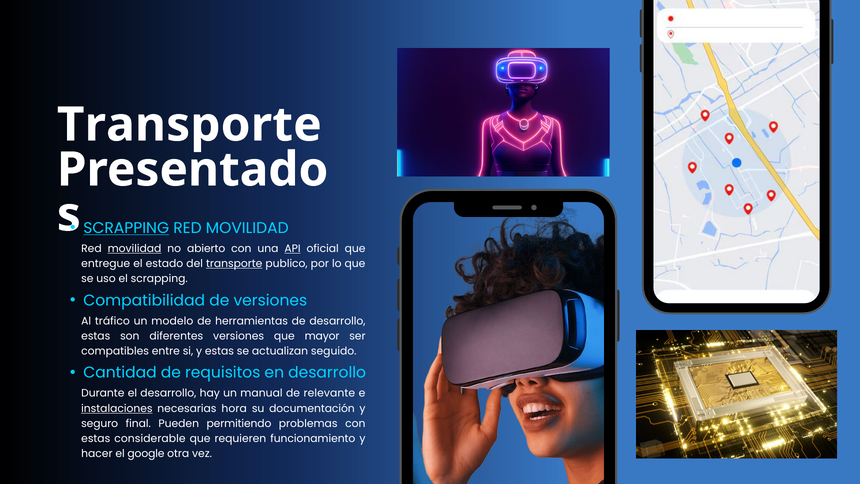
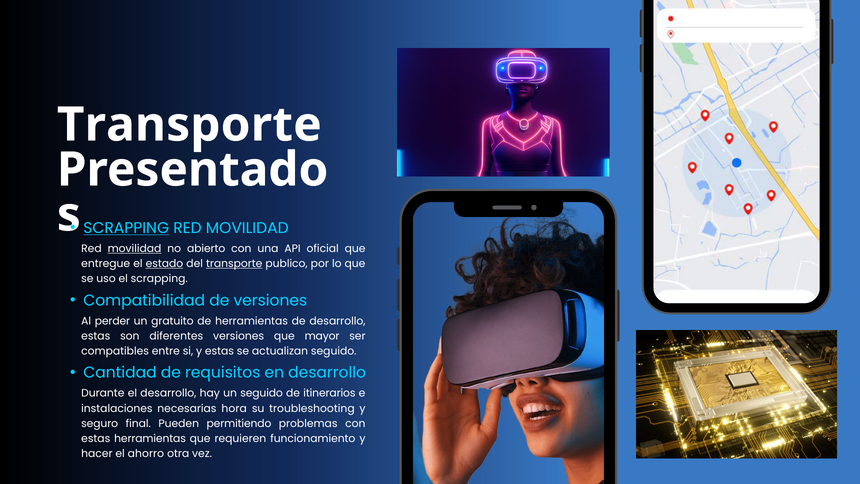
API underline: present -> none
estado underline: none -> present
tráfico: tráfico -> perder
modelo: modelo -> gratuito
un manual: manual -> seguido
relevante: relevante -> itinerarios
instalaciones underline: present -> none
documentación: documentación -> troubleshooting
estas considerable: considerable -> herramientas
google: google -> ahorro
